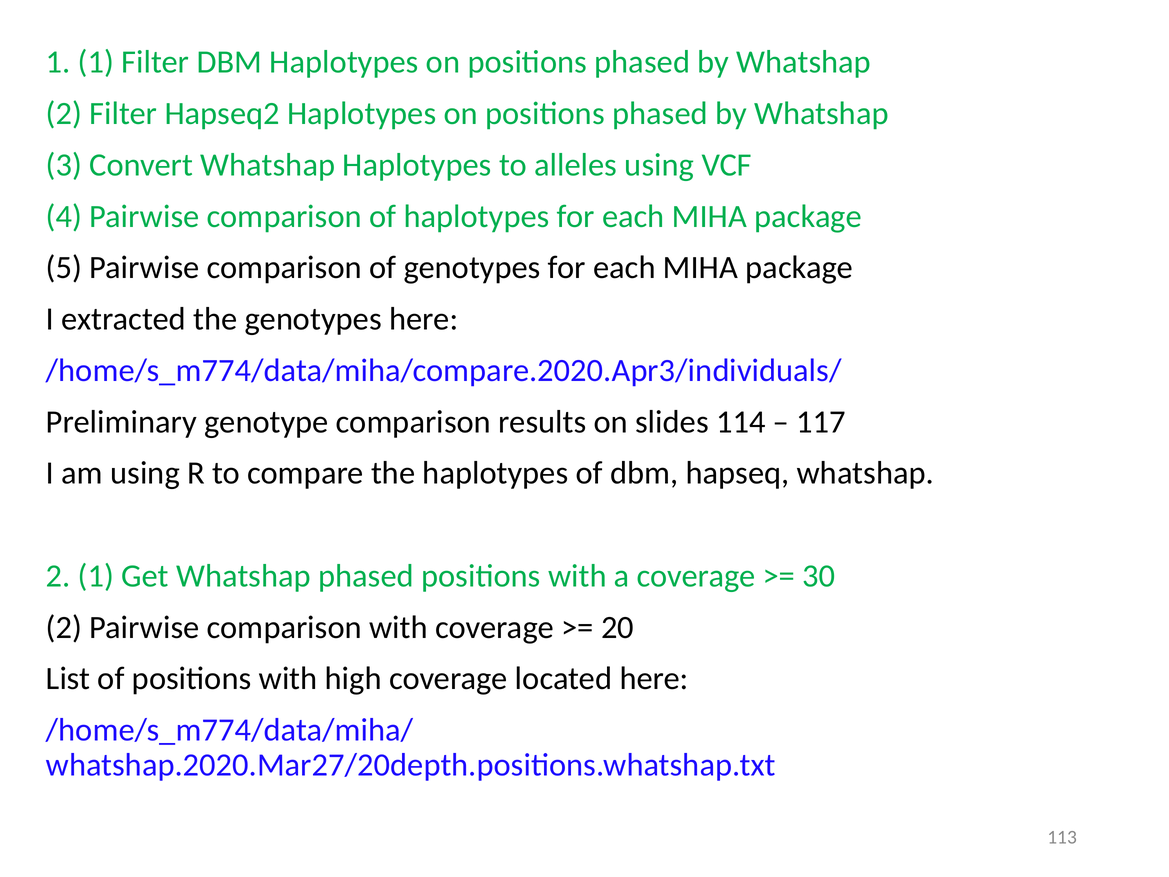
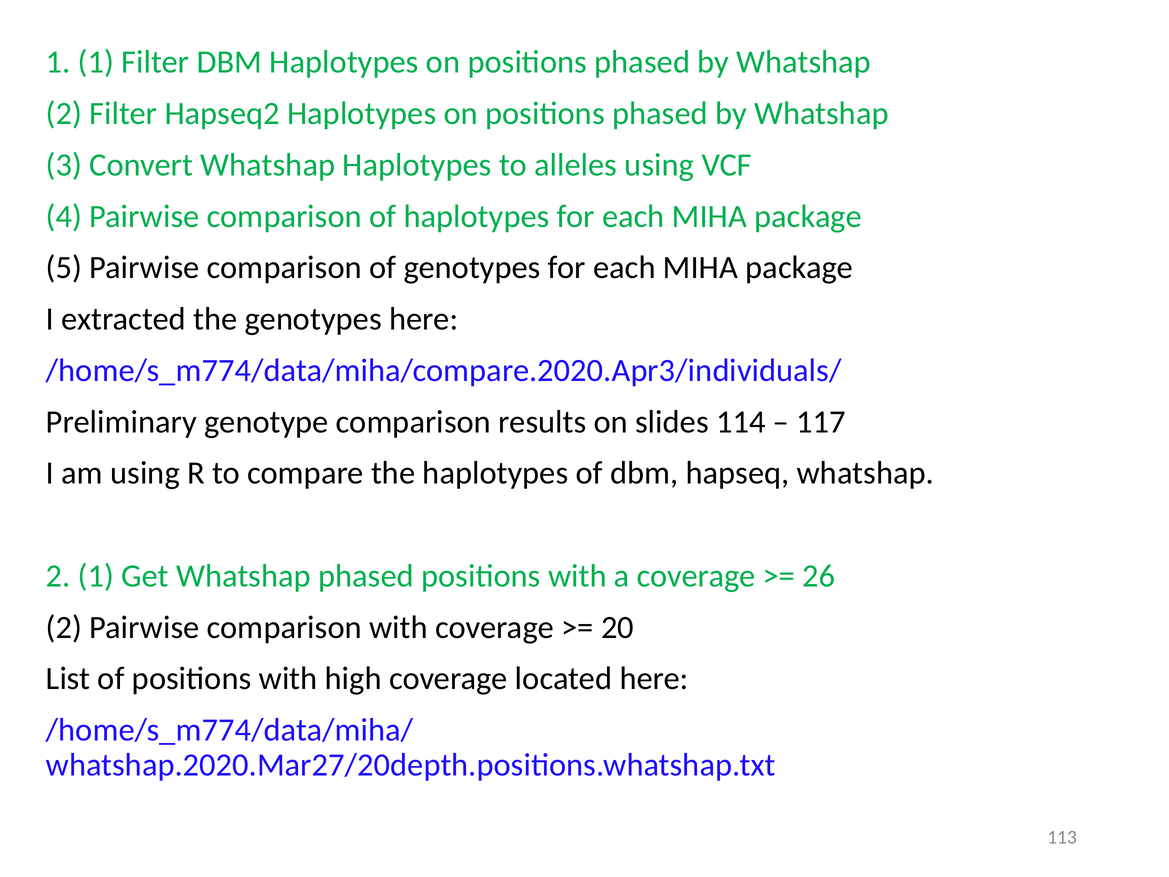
30: 30 -> 26
